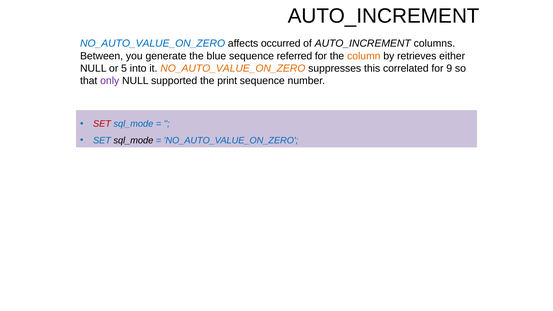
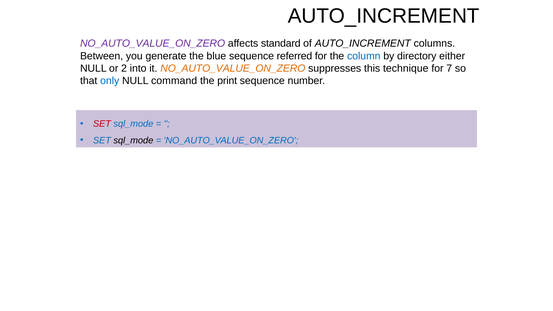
NO_AUTO_VALUE_ON_ZERO at (153, 44) colour: blue -> purple
occurred: occurred -> standard
column colour: orange -> blue
retrieves: retrieves -> directory
5: 5 -> 2
correlated: correlated -> technique
9: 9 -> 7
only colour: purple -> blue
supported: supported -> command
